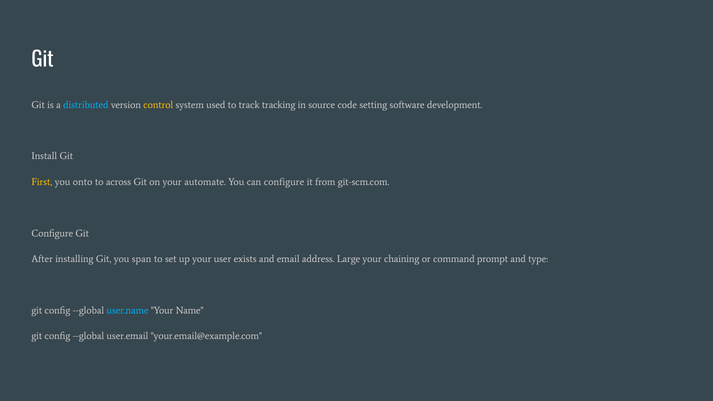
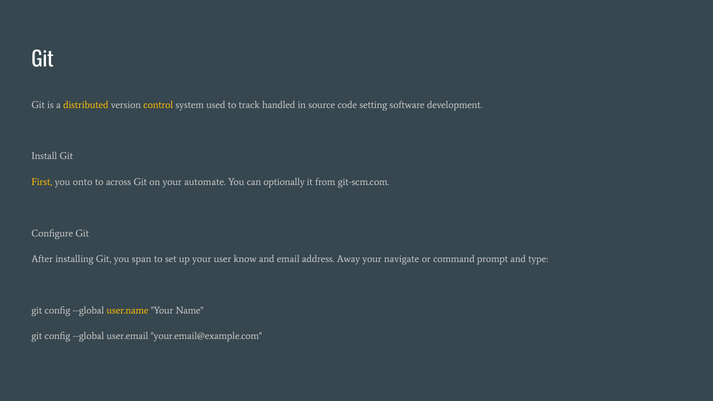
distributed colour: light blue -> yellow
tracking: tracking -> handled
can configure: configure -> optionally
exists: exists -> know
Large: Large -> Away
chaining: chaining -> navigate
user.name colour: light blue -> yellow
